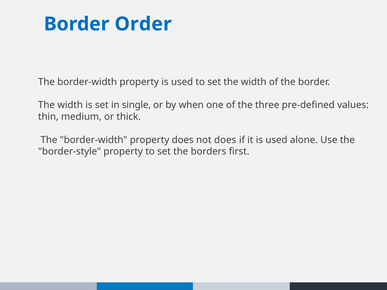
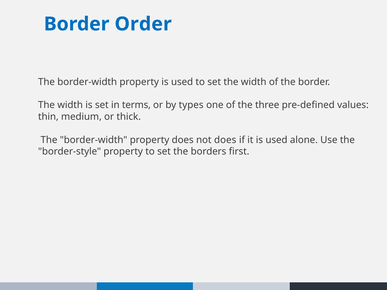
single: single -> terms
when: when -> types
